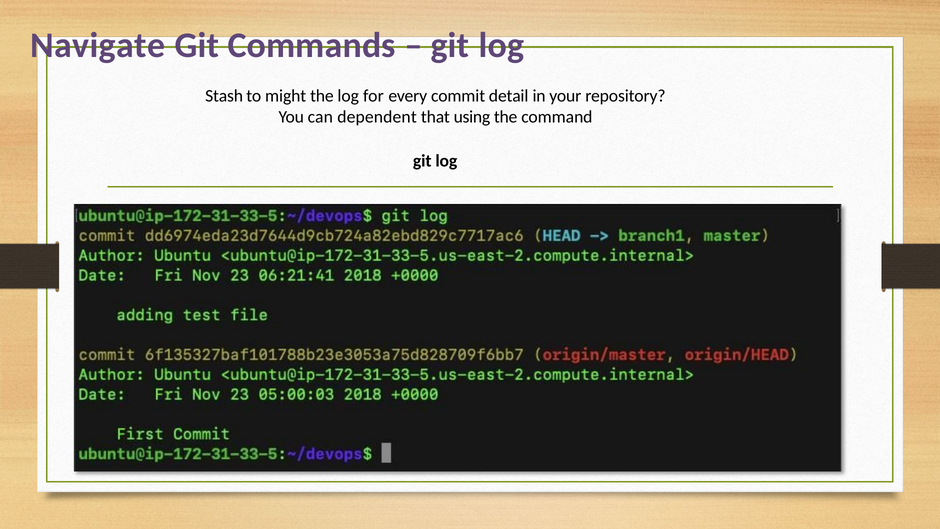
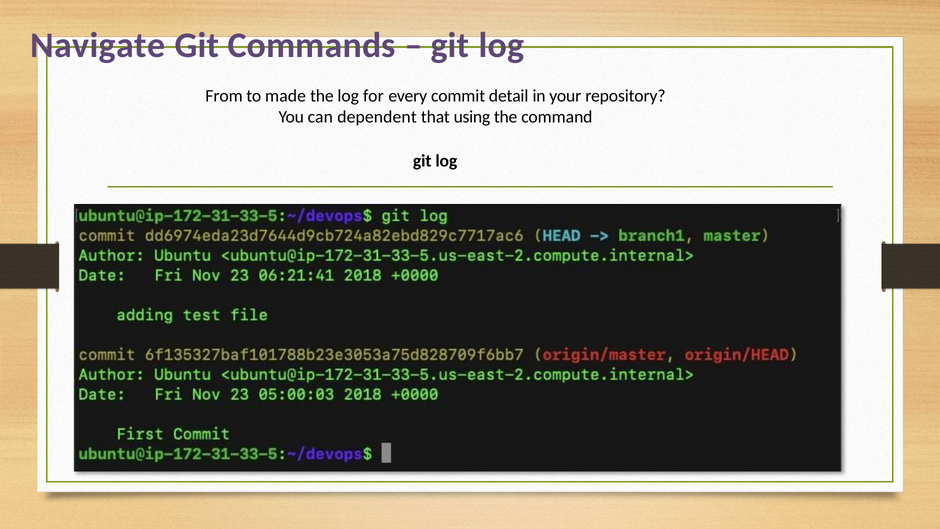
Stash: Stash -> From
might: might -> made
